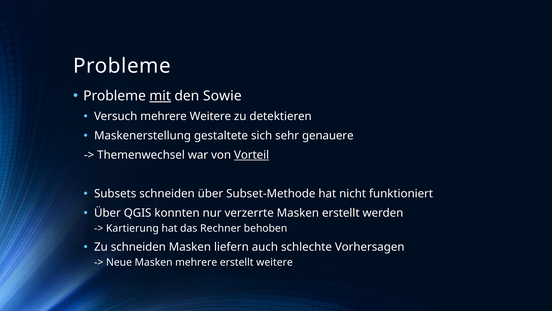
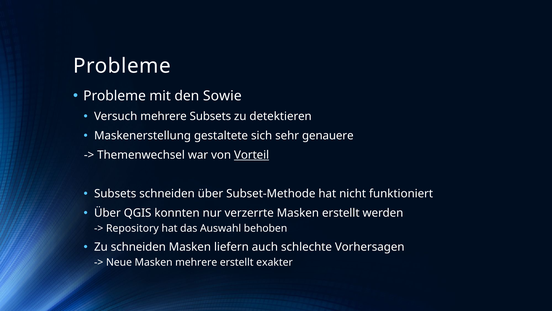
mit underline: present -> none
mehrere Weitere: Weitere -> Subsets
Kartierung: Kartierung -> Repository
Rechner: Rechner -> Auswahl
erstellt weitere: weitere -> exakter
